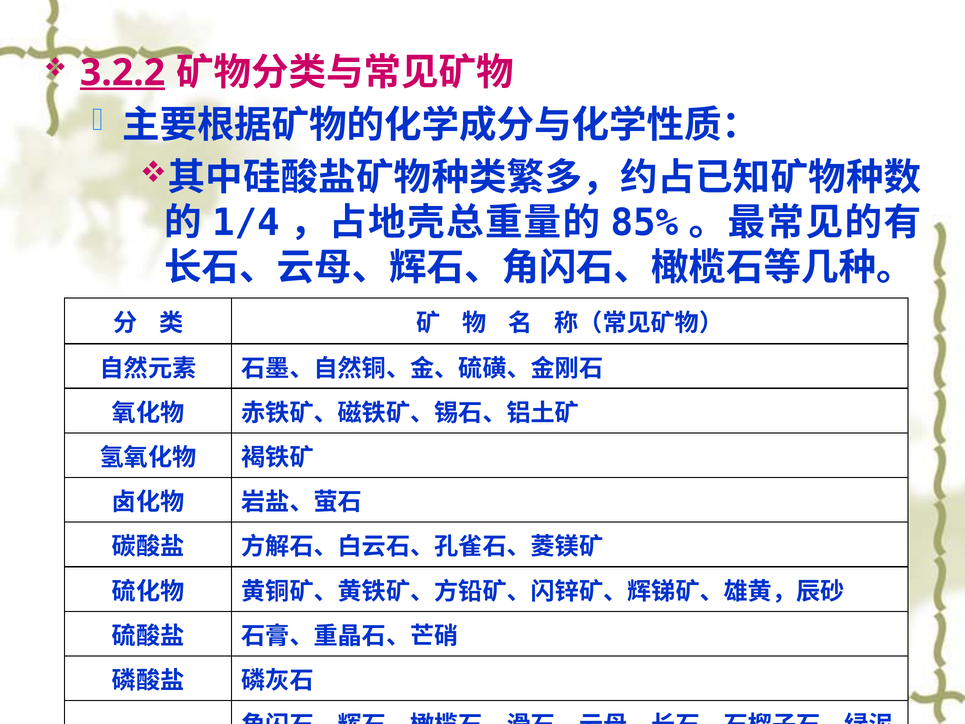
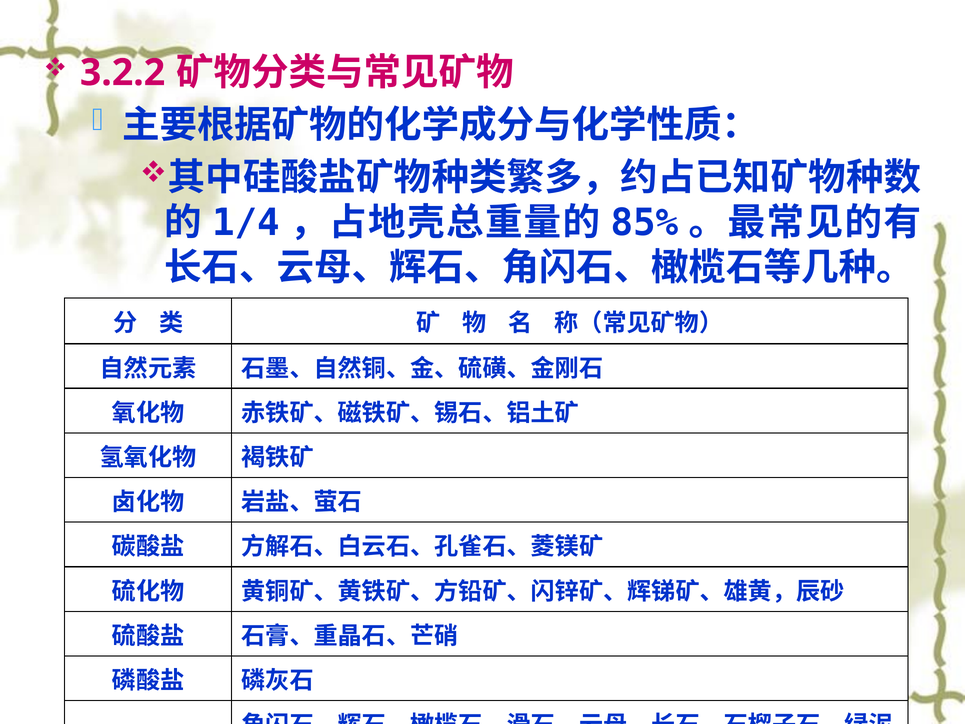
3.2.2 underline: present -> none
